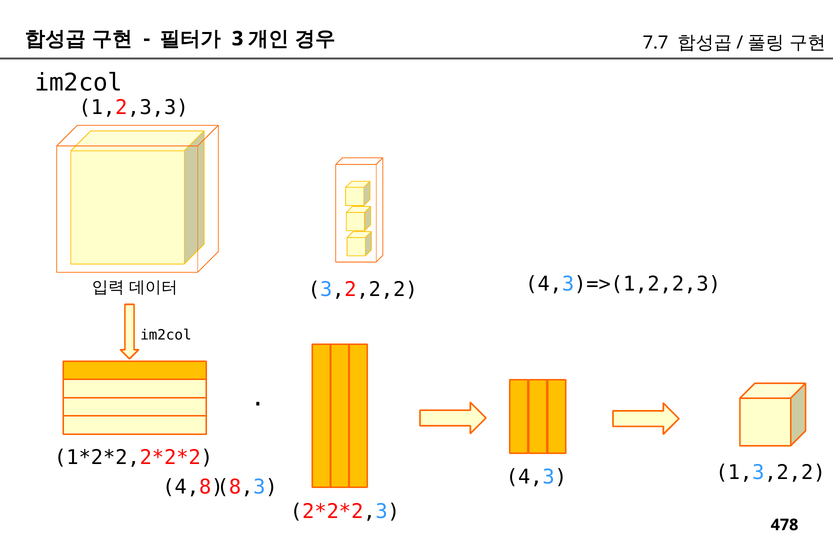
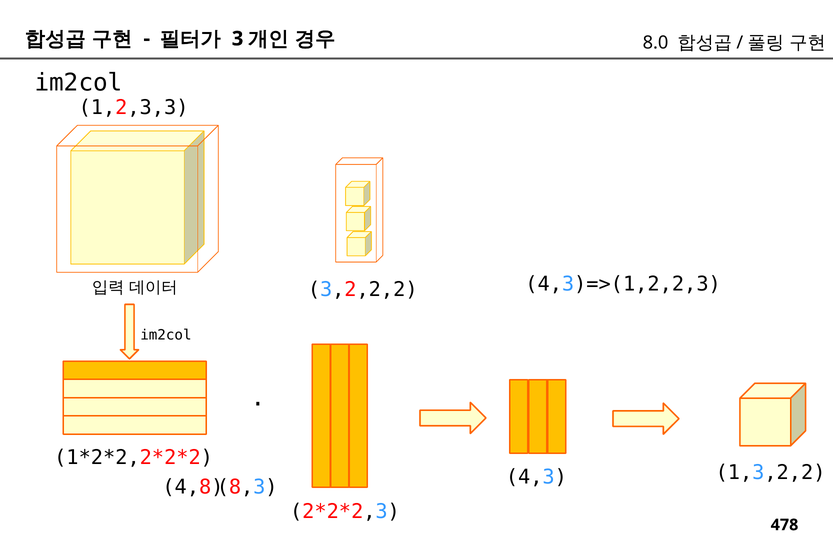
7.7: 7.7 -> 8.0
